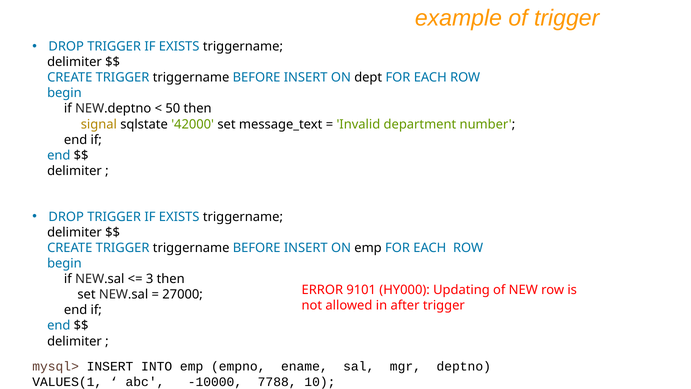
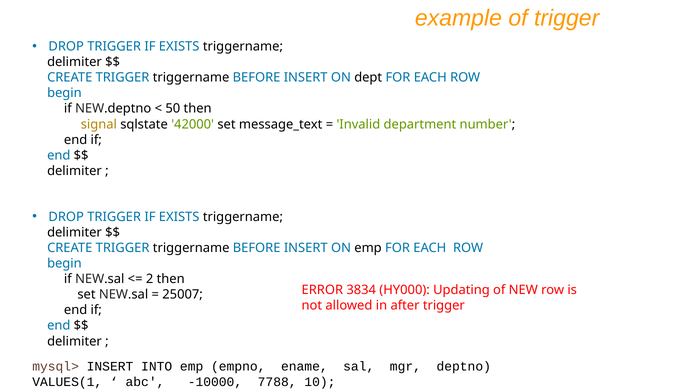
3: 3 -> 2
9101: 9101 -> 3834
27000: 27000 -> 25007
